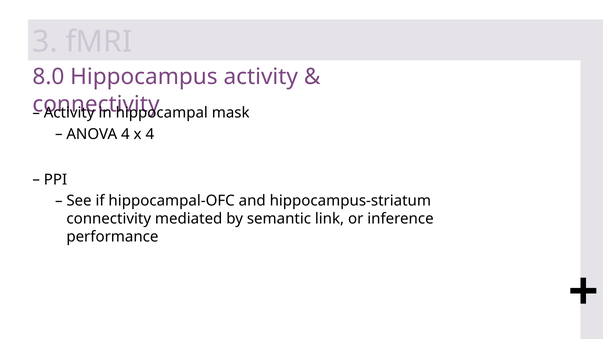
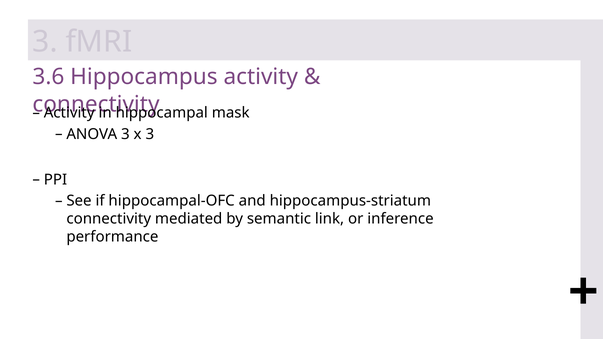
8.0: 8.0 -> 3.6
ANOVA 4: 4 -> 3
x 4: 4 -> 3
